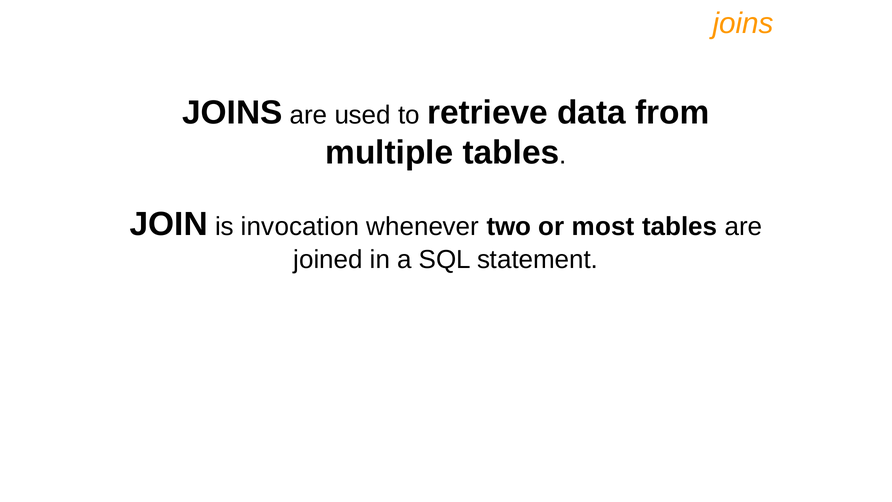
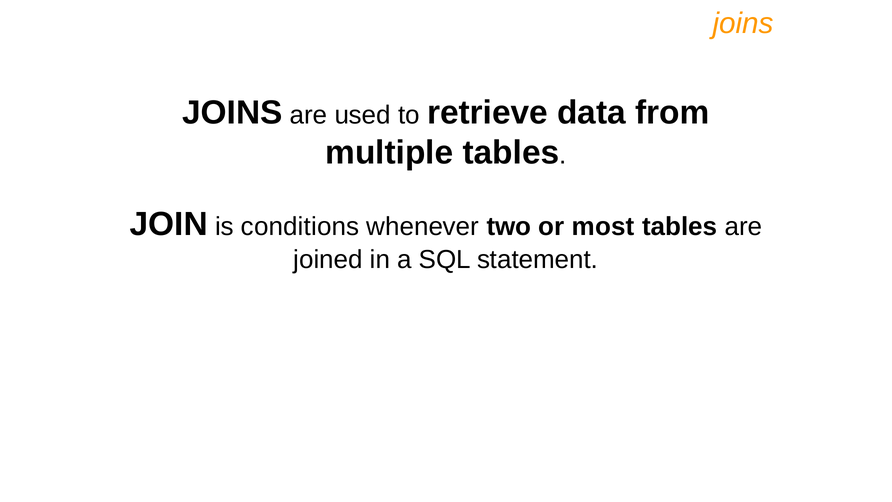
invocation: invocation -> conditions
